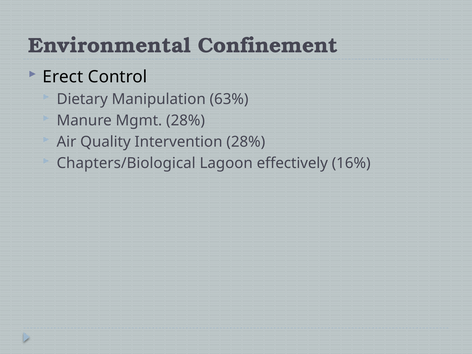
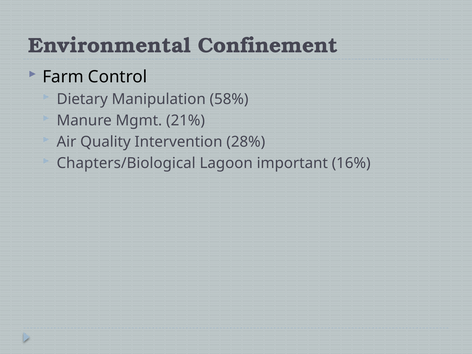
Erect: Erect -> Farm
63%: 63% -> 58%
Mgmt 28%: 28% -> 21%
effectively: effectively -> important
